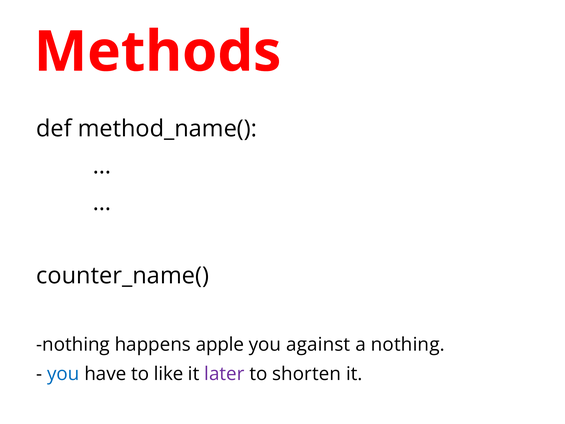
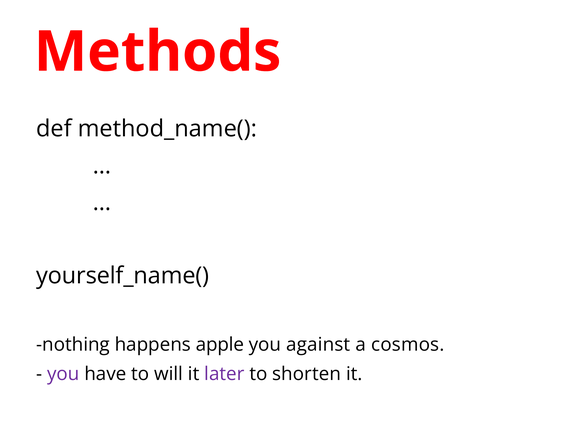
counter_name(: counter_name( -> yourself_name(
a nothing: nothing -> cosmos
you at (63, 374) colour: blue -> purple
like: like -> will
